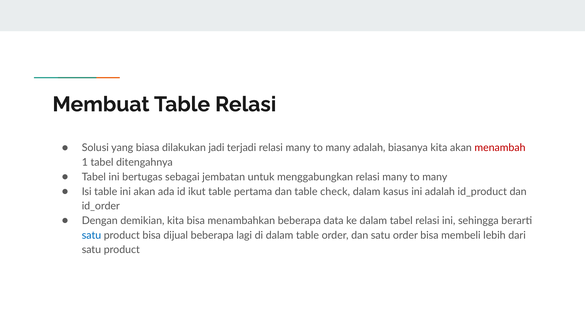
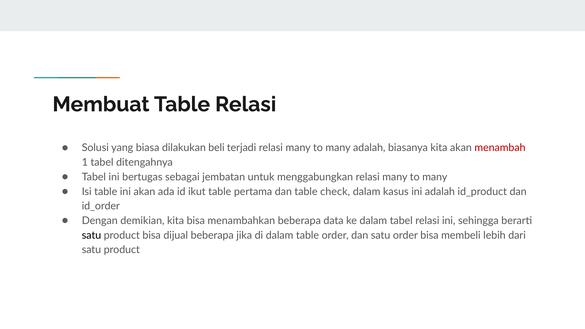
jadi: jadi -> beli
satu at (91, 235) colour: blue -> black
lagi: lagi -> jika
